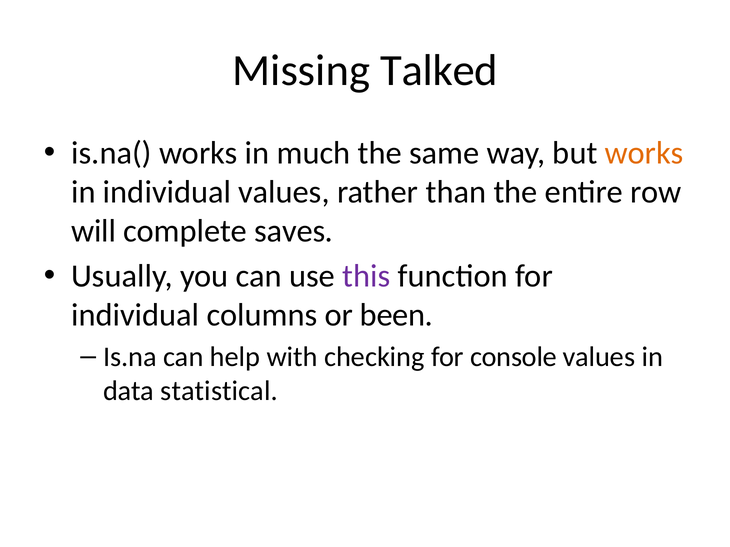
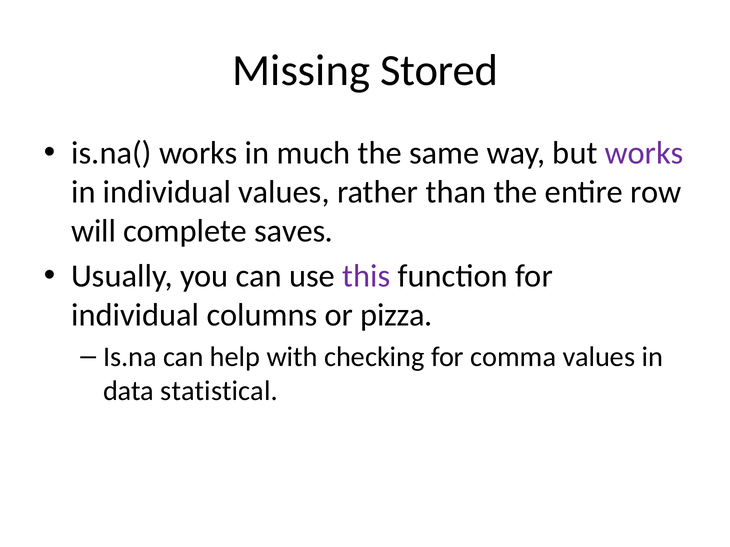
Talked: Talked -> Stored
works at (644, 153) colour: orange -> purple
been: been -> pizza
console: console -> comma
